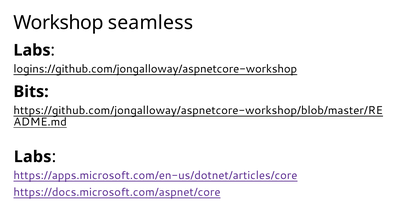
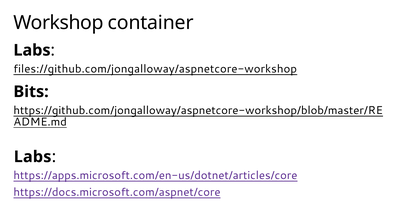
seamless: seamless -> container
logins://github.com/jongalloway/aspnetcore-workshop: logins://github.com/jongalloway/aspnetcore-workshop -> files://github.com/jongalloway/aspnetcore-workshop
